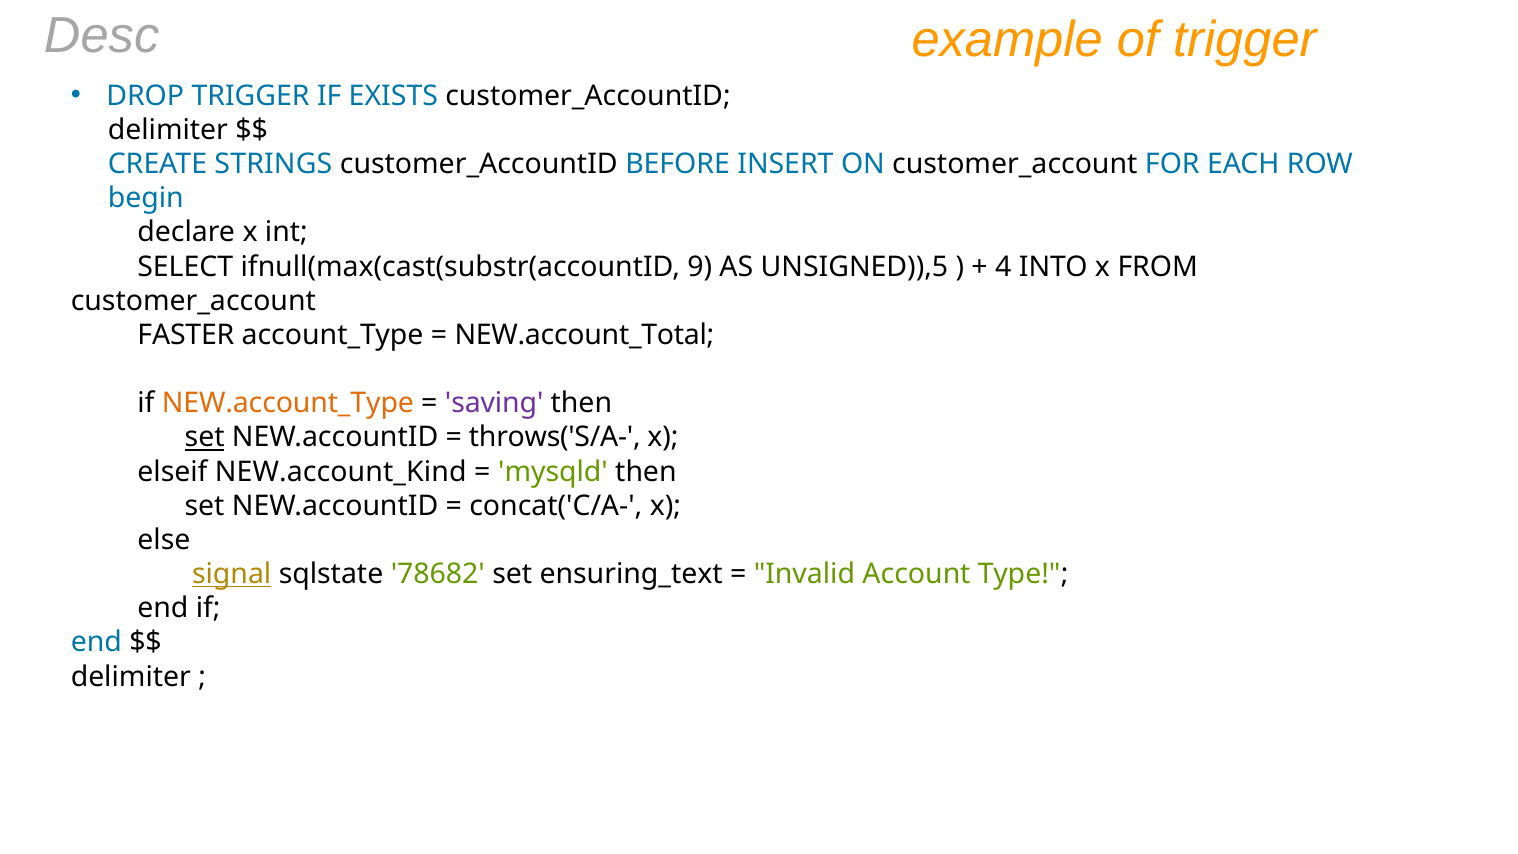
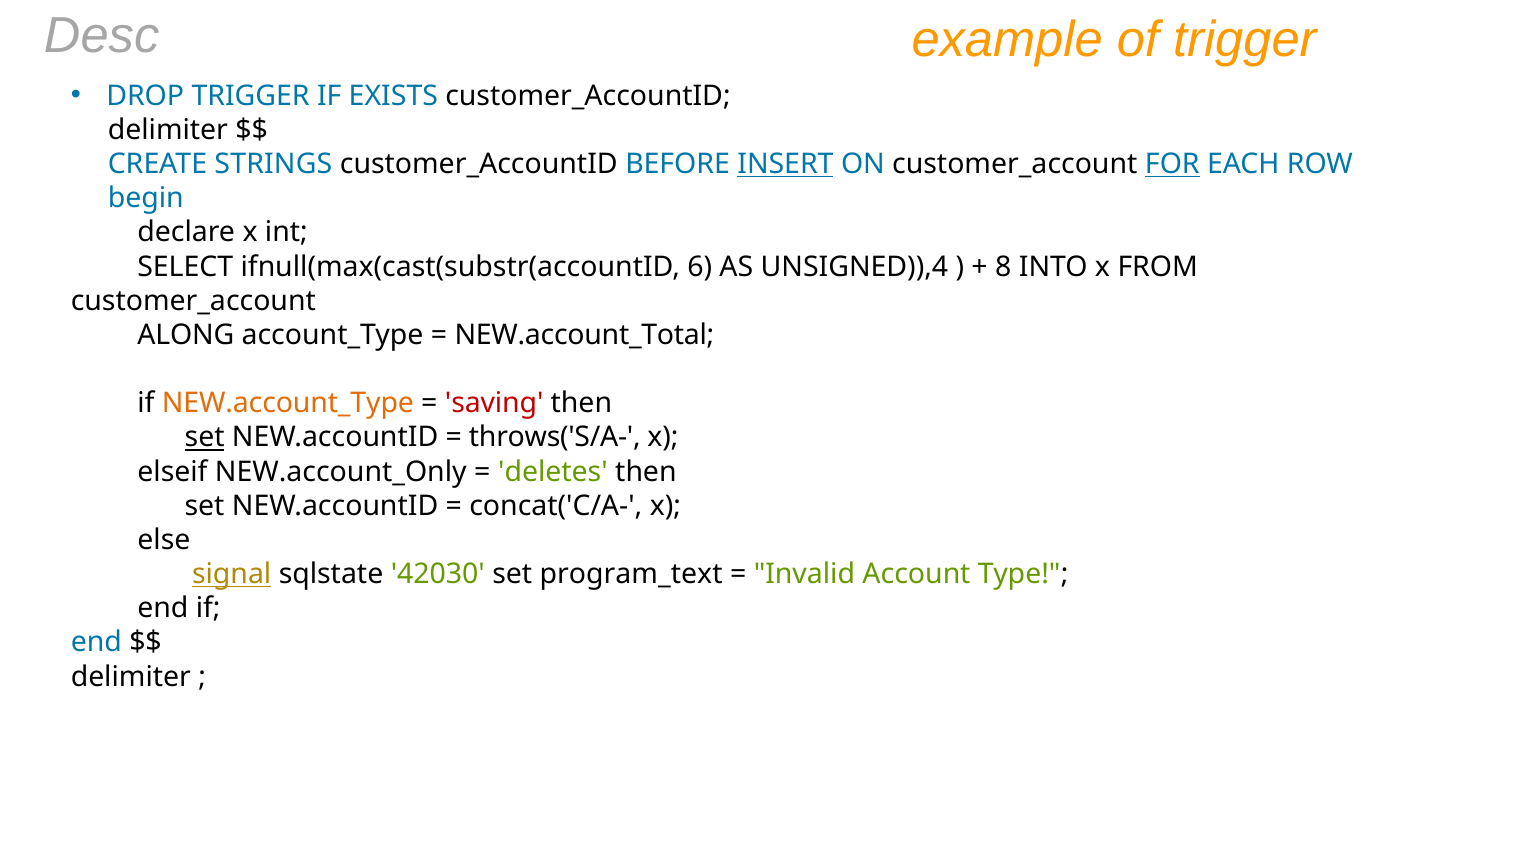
INSERT underline: none -> present
FOR underline: none -> present
9: 9 -> 6
UNSIGNED)),5: UNSIGNED)),5 -> UNSIGNED)),4
4: 4 -> 8
FASTER: FASTER -> ALONG
saving colour: purple -> red
NEW.account_Kind: NEW.account_Kind -> NEW.account_Only
mysqld: mysqld -> deletes
78682: 78682 -> 42030
ensuring_text: ensuring_text -> program_text
